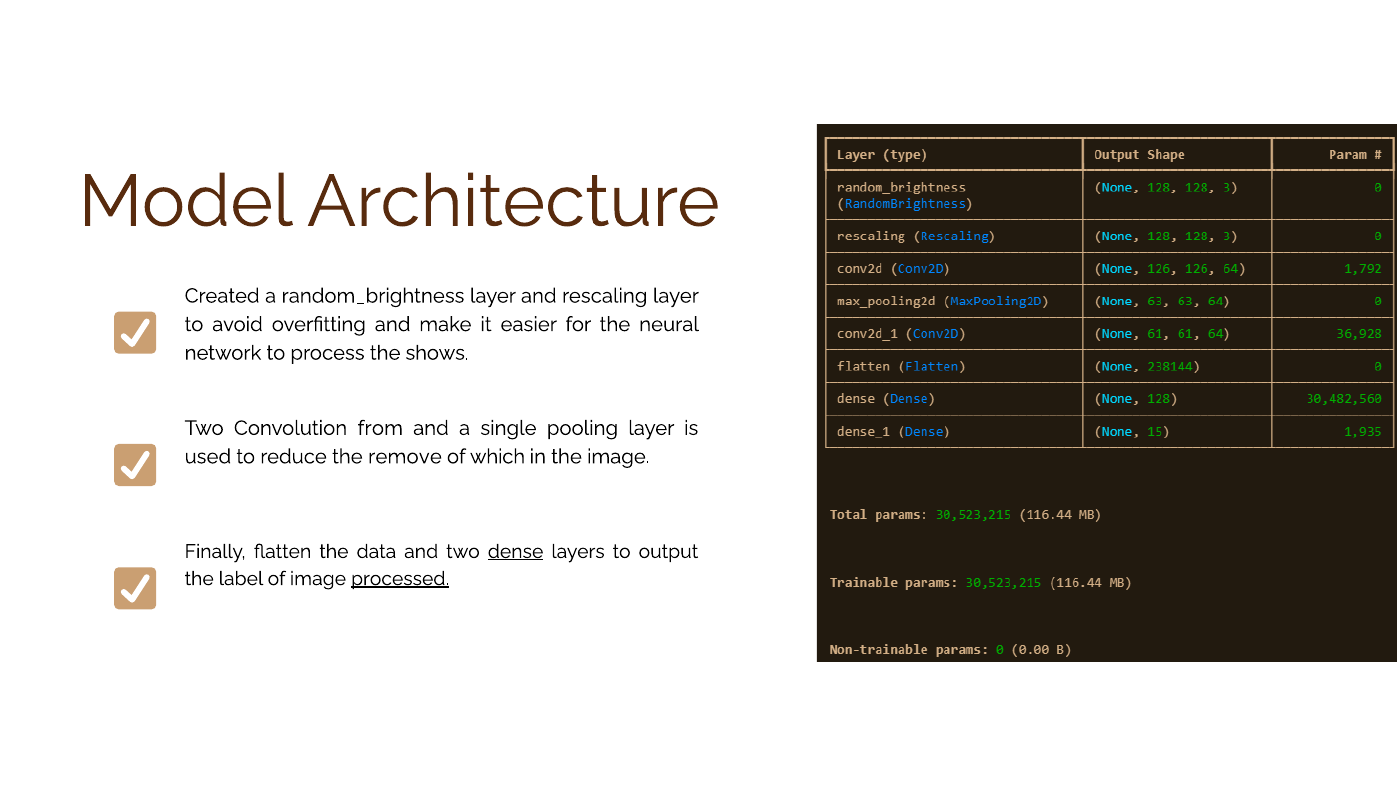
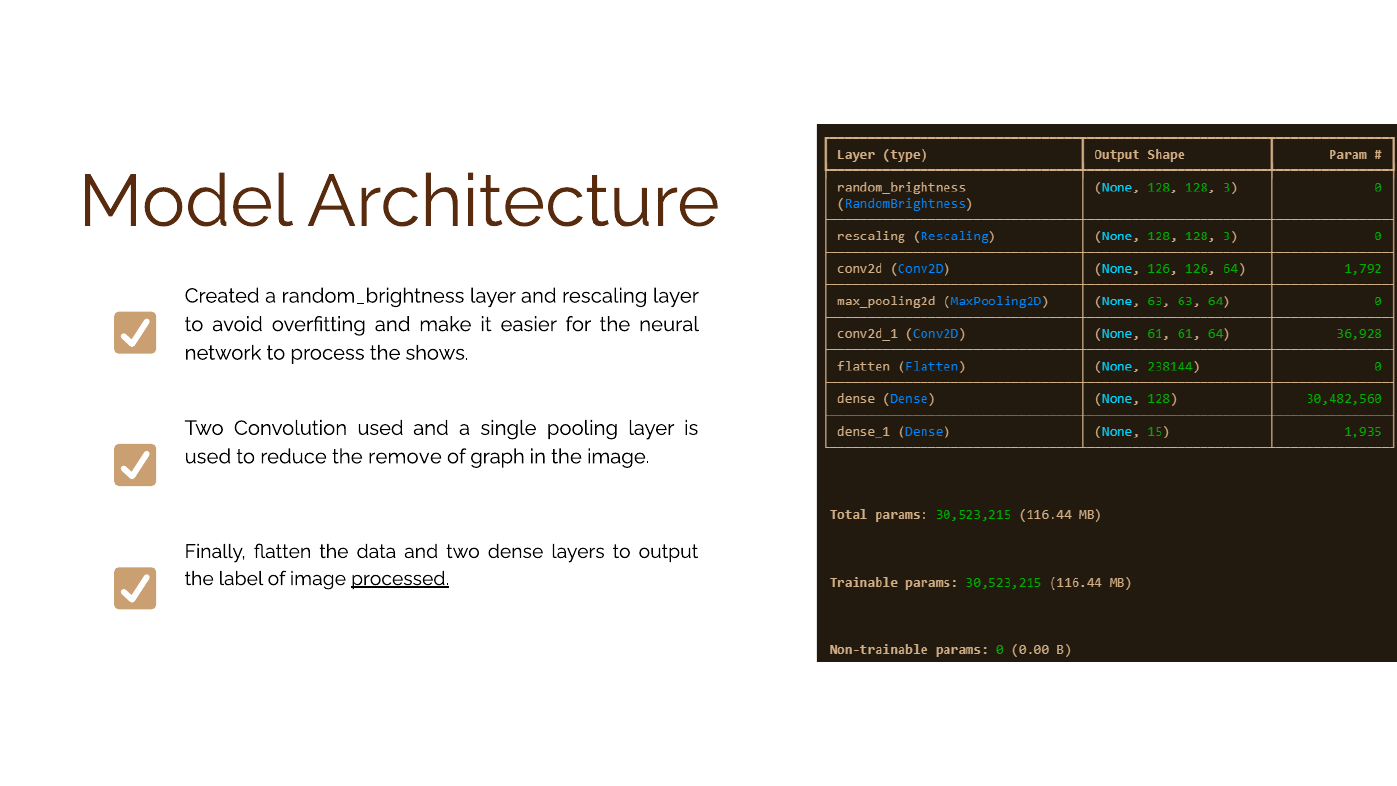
Convolution from: from -> used
which: which -> graph
dense underline: present -> none
